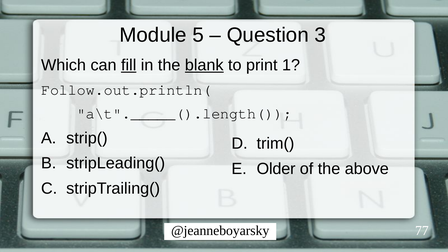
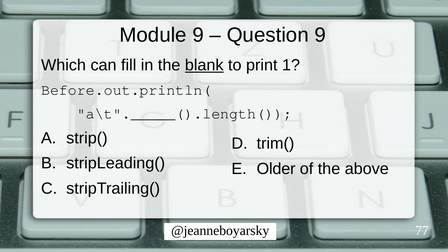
Module 5: 5 -> 9
Question 3: 3 -> 9
fill underline: present -> none
Follow.out.println(: Follow.out.println( -> Before.out.println(
